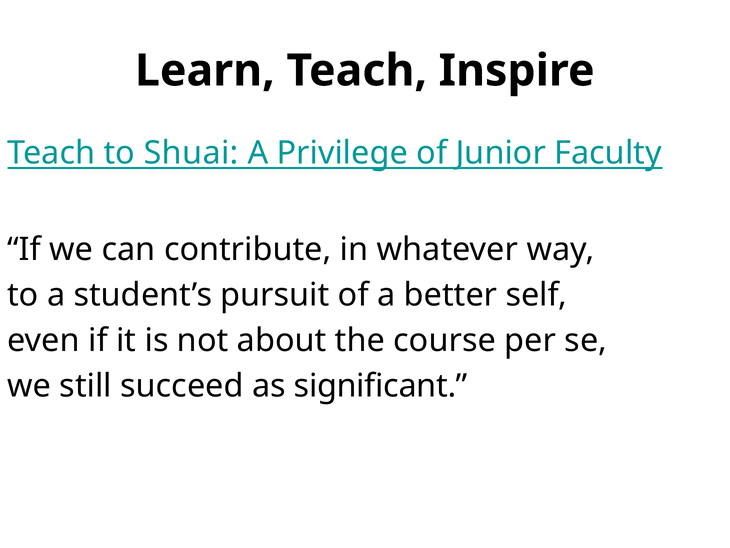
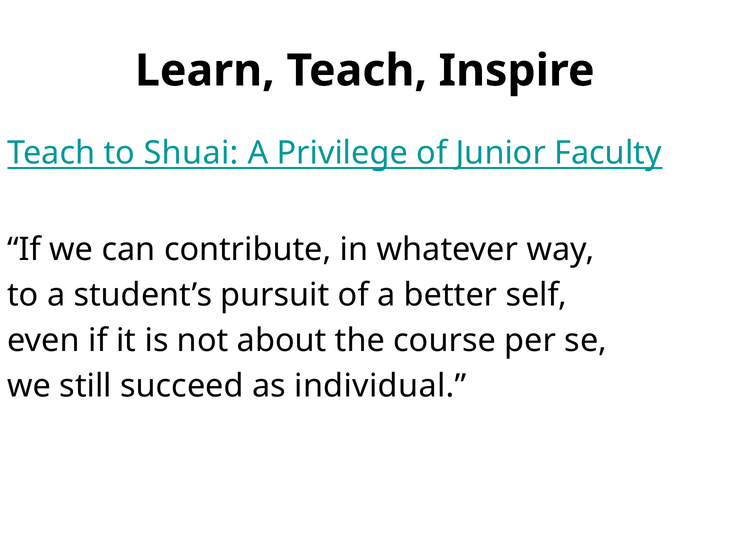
significant: significant -> individual
